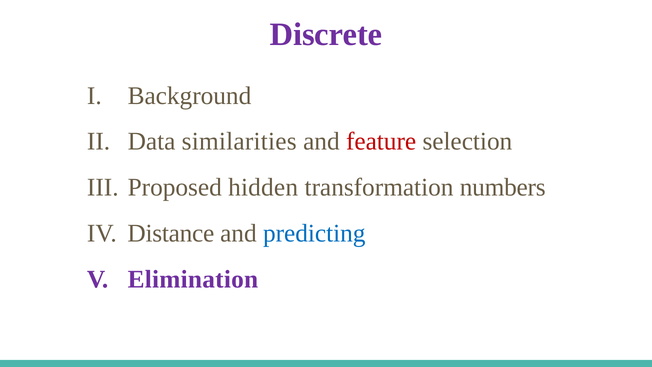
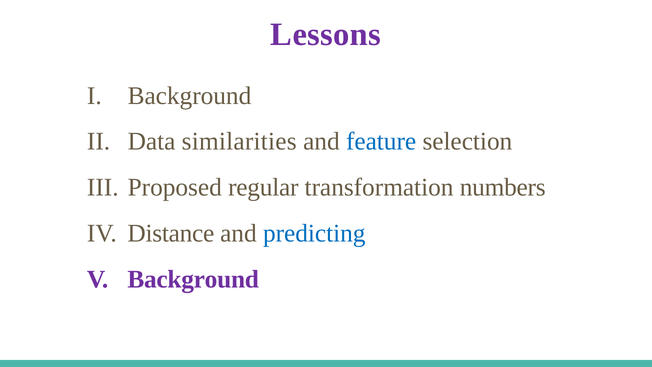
Discrete: Discrete -> Lessons
feature colour: red -> blue
hidden: hidden -> regular
Elimination at (193, 279): Elimination -> Background
